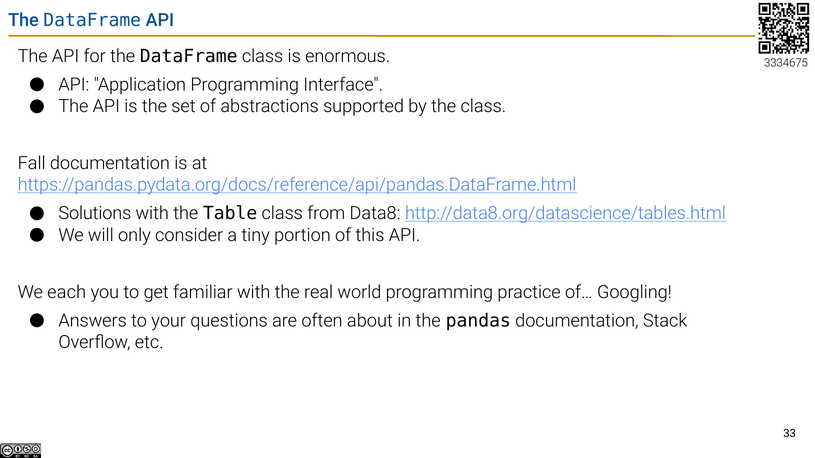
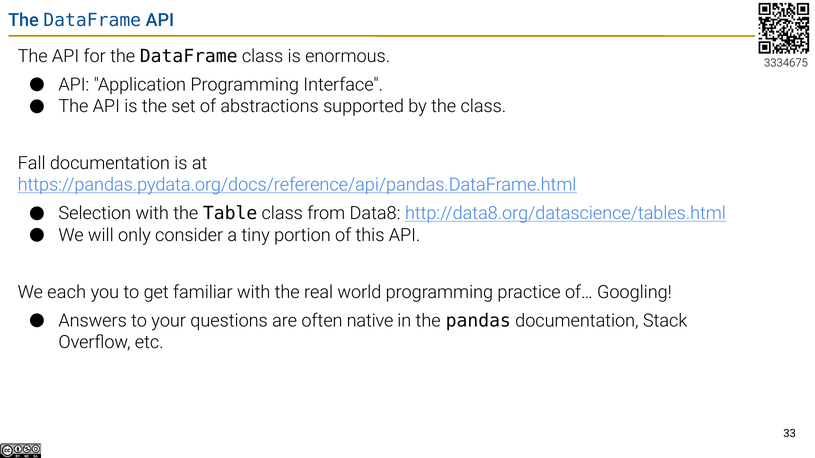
Solutions: Solutions -> Selection
about: about -> native
